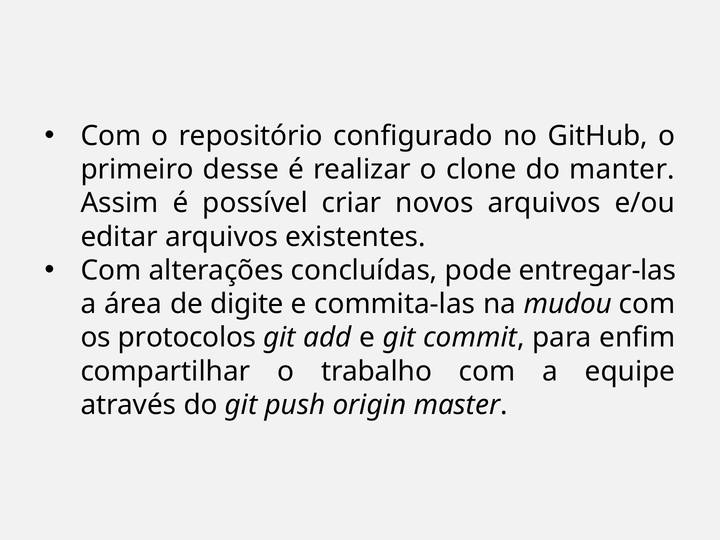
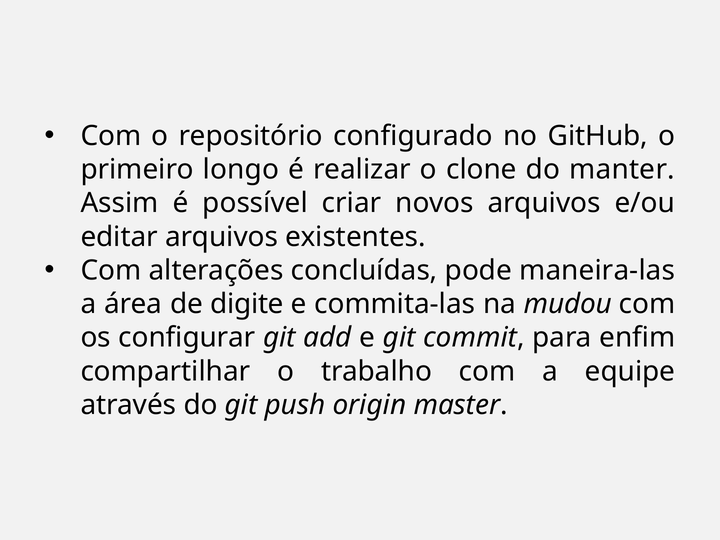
desse: desse -> longo
entregar-las: entregar-las -> maneira-las
protocolos: protocolos -> configurar
